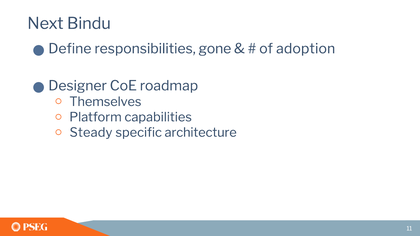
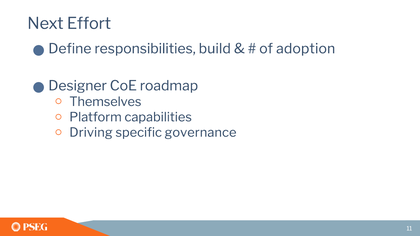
Bindu: Bindu -> Effort
gone: gone -> build
Steady: Steady -> Driving
architecture: architecture -> governance
